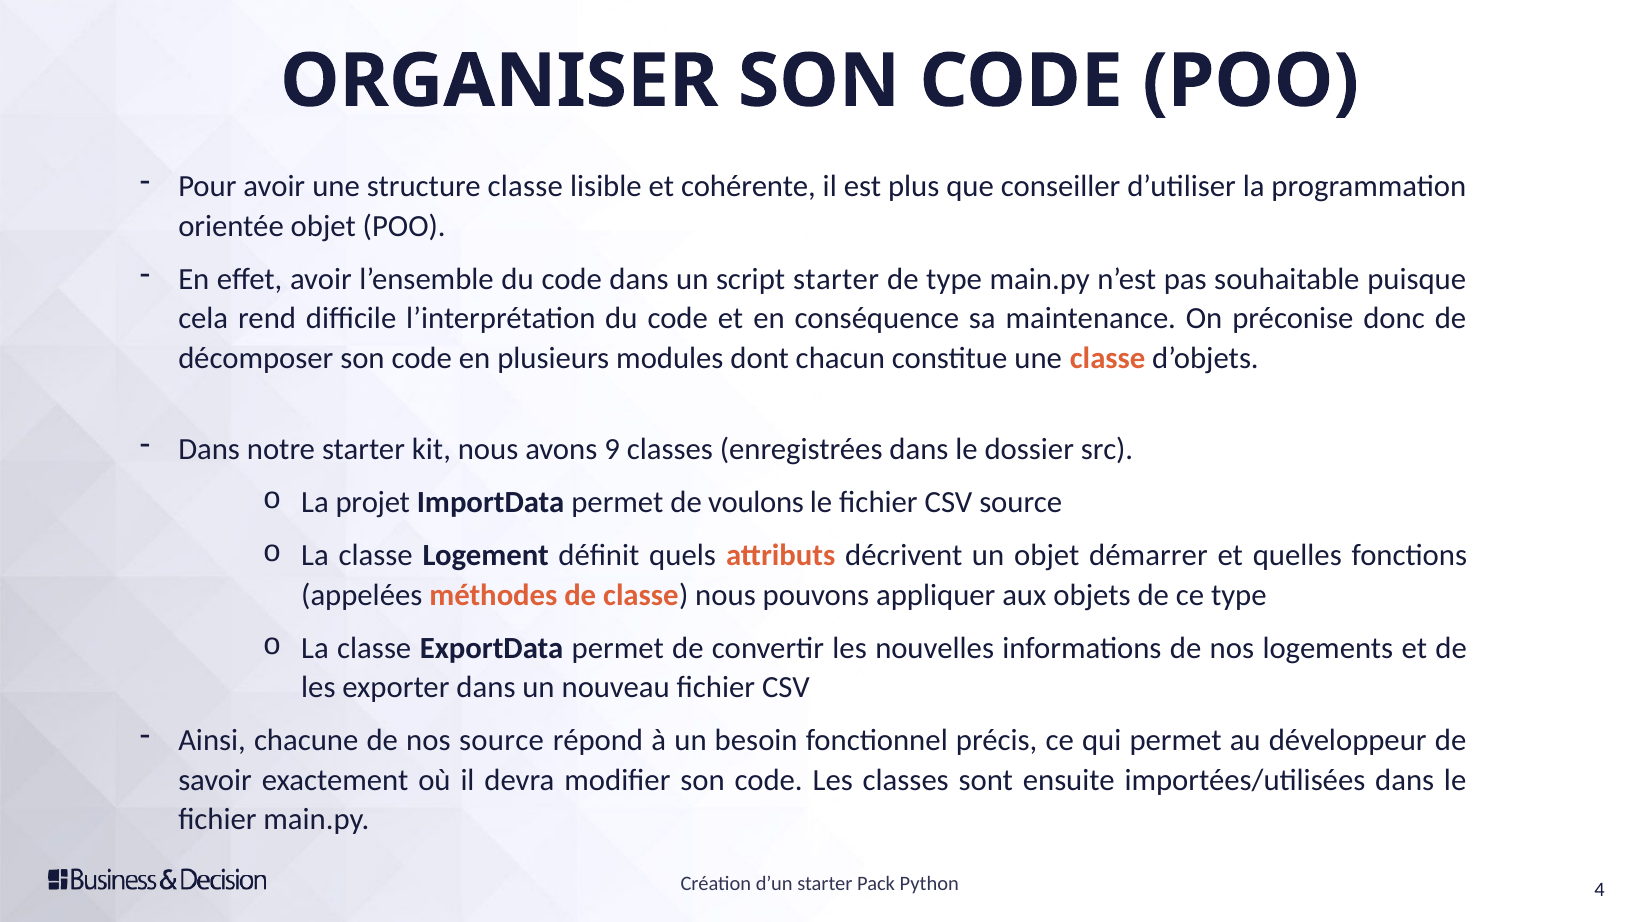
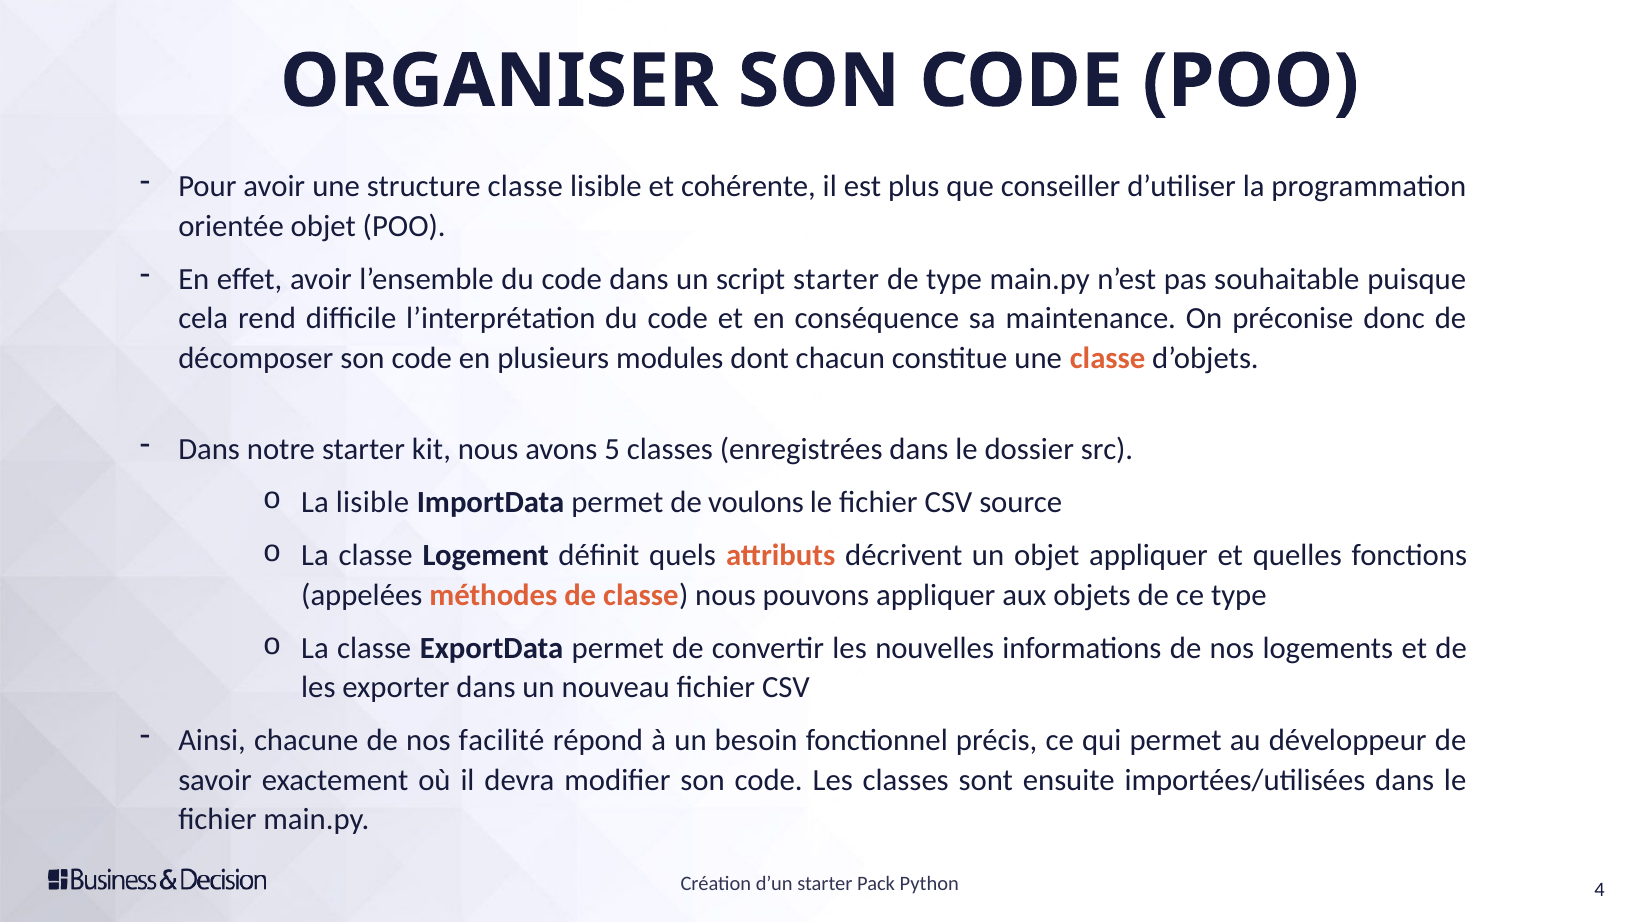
9: 9 -> 5
La projet: projet -> lisible
objet démarrer: démarrer -> appliquer
nos source: source -> facilité
